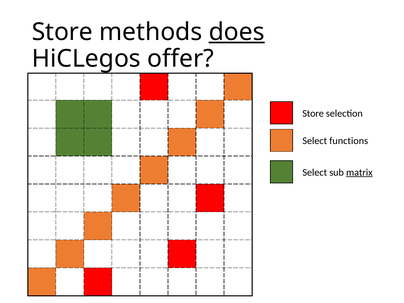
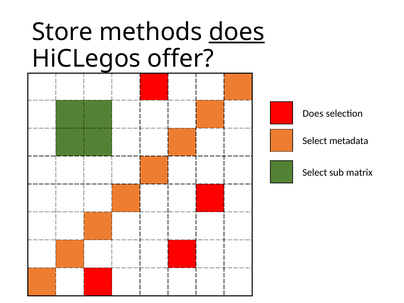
Store at (313, 113): Store -> Does
functions: functions -> metadata
matrix underline: present -> none
